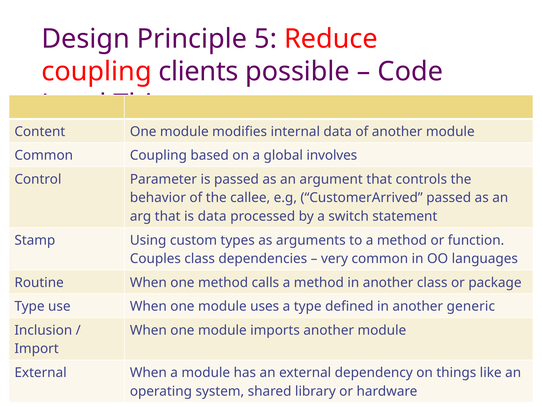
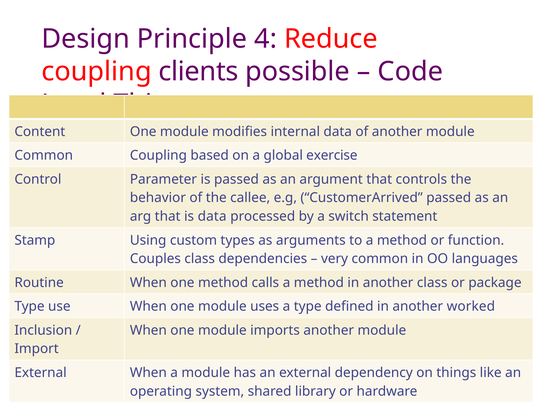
5: 5 -> 4
involves: involves -> exercise
generic: generic -> worked
